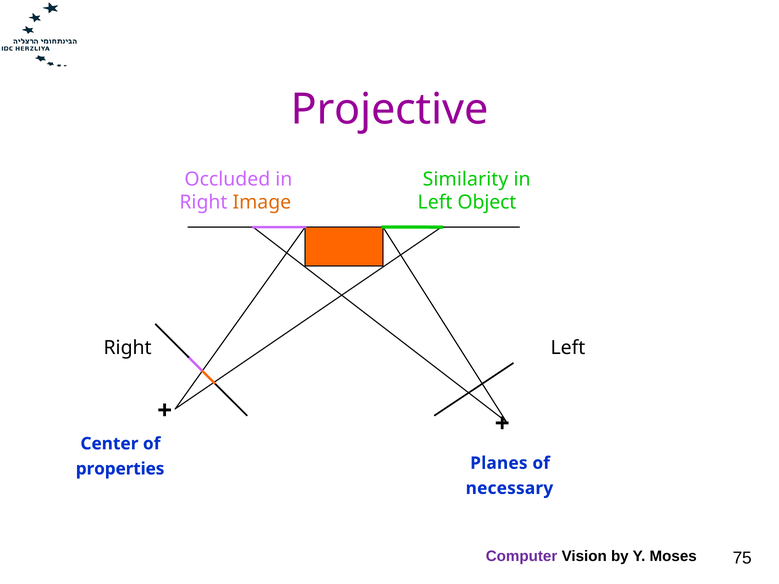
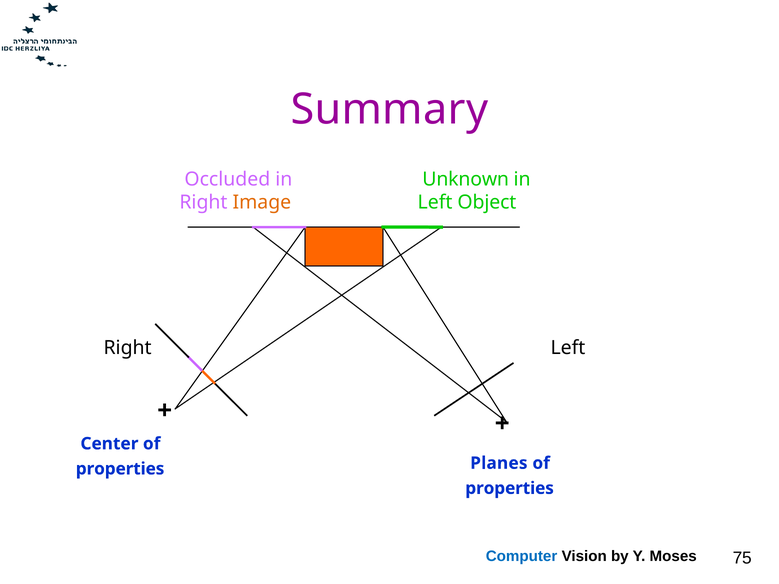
Projective: Projective -> Summary
Similarity: Similarity -> Unknown
necessary at (509, 488): necessary -> properties
Computer colour: purple -> blue
